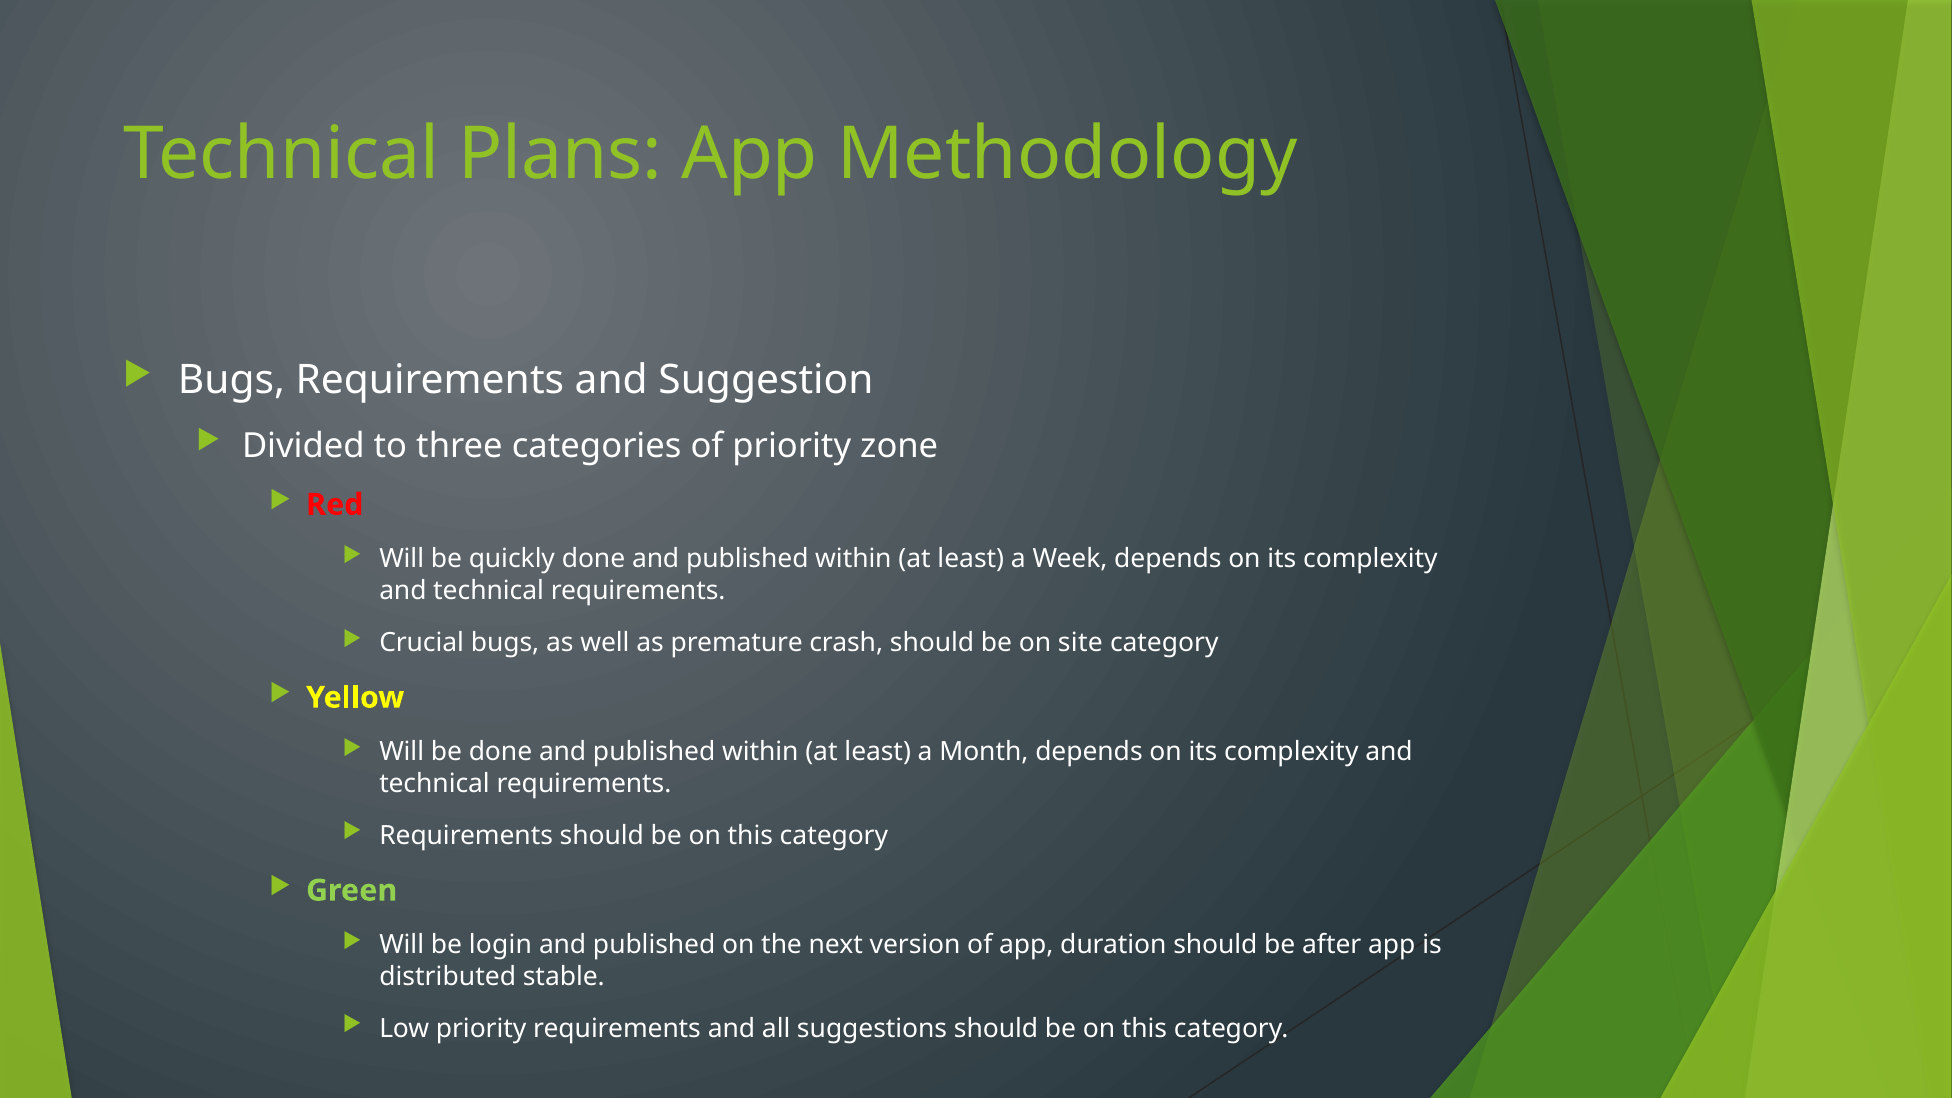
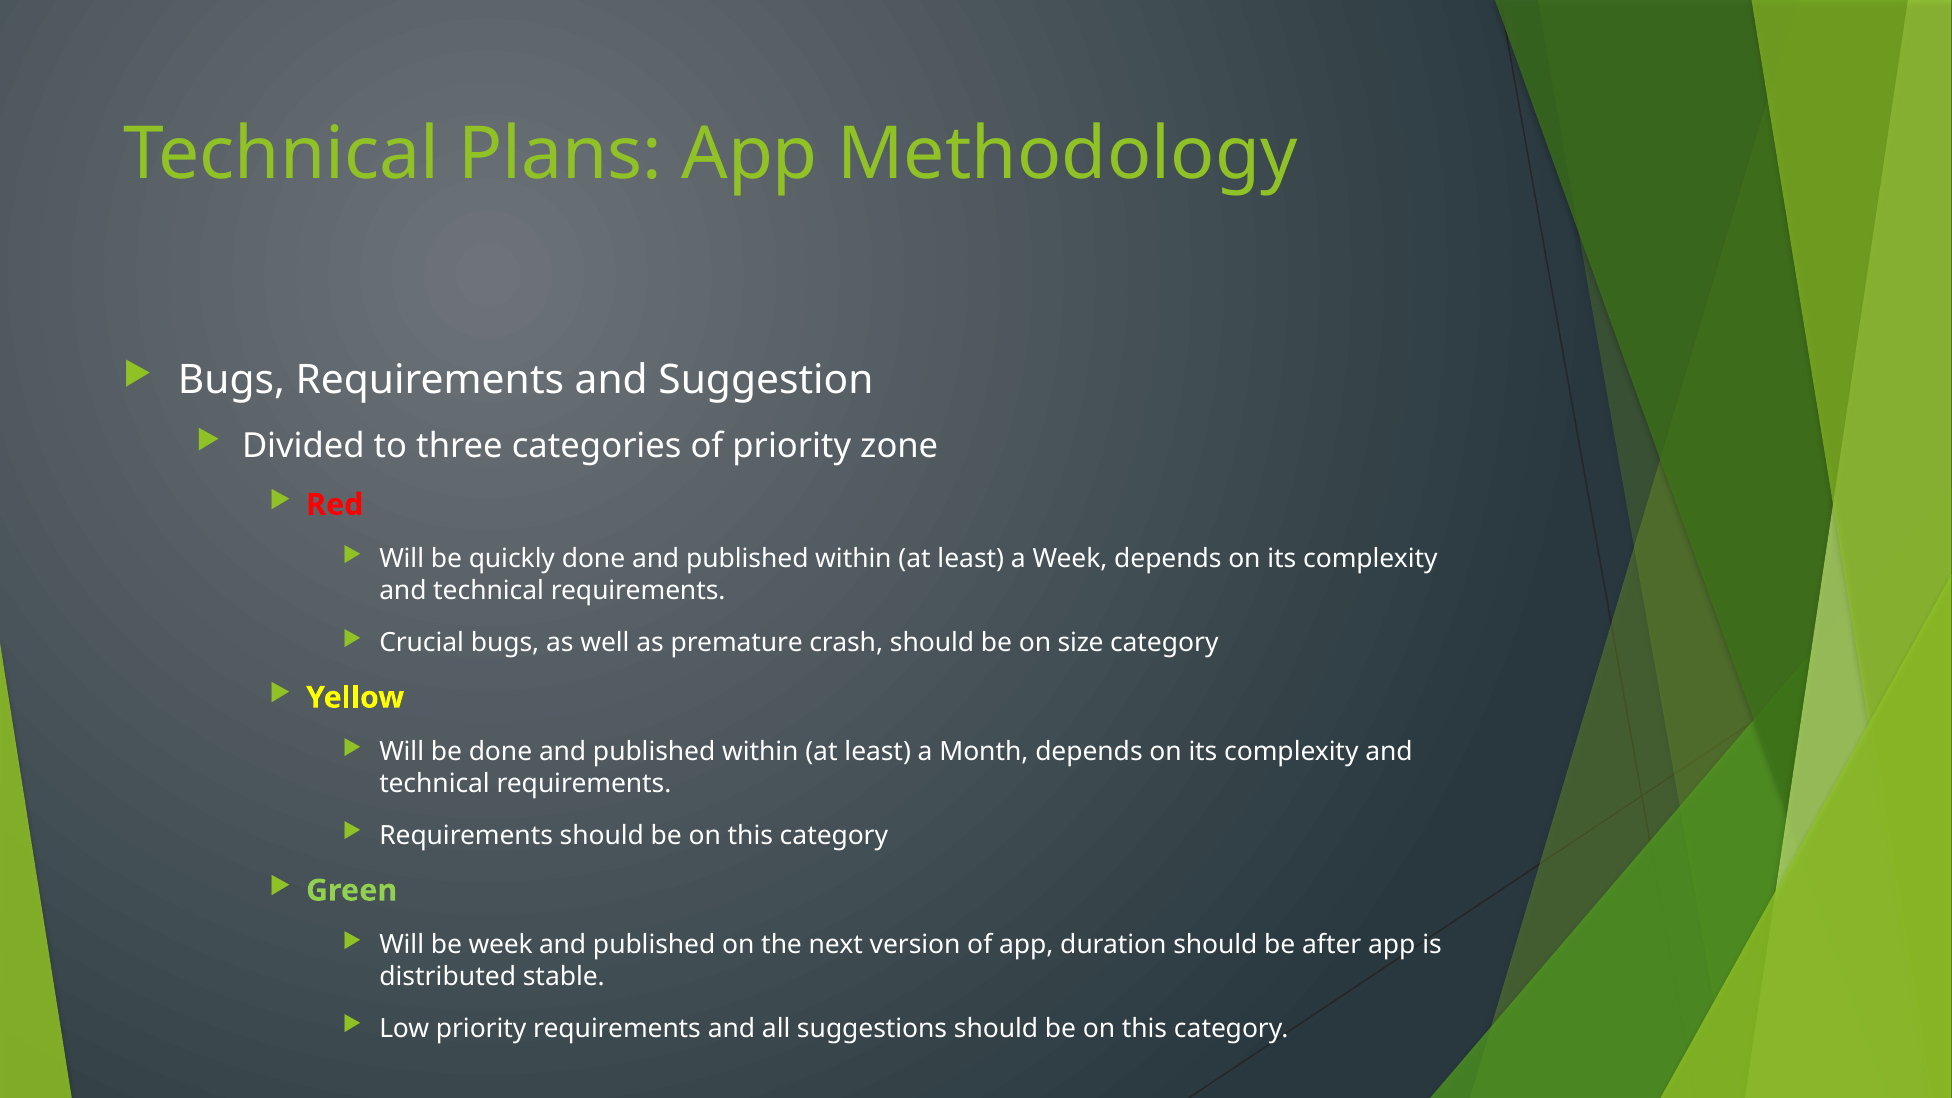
site: site -> size
be login: login -> week
